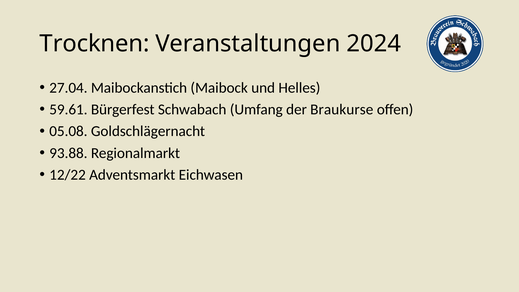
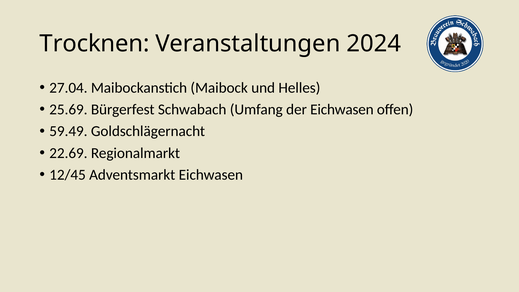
59.61: 59.61 -> 25.69
der Braukurse: Braukurse -> Eichwasen
05.08: 05.08 -> 59.49
93.88: 93.88 -> 22.69
12/22: 12/22 -> 12/45
